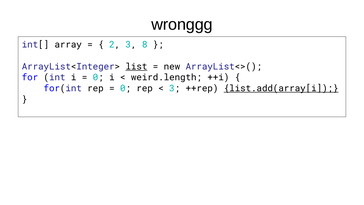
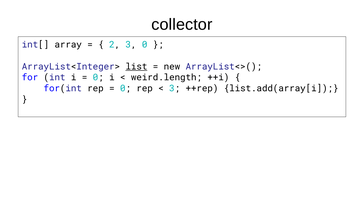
wronggg: wronggg -> collector
3 8: 8 -> 0
list.add(array[i underline: present -> none
